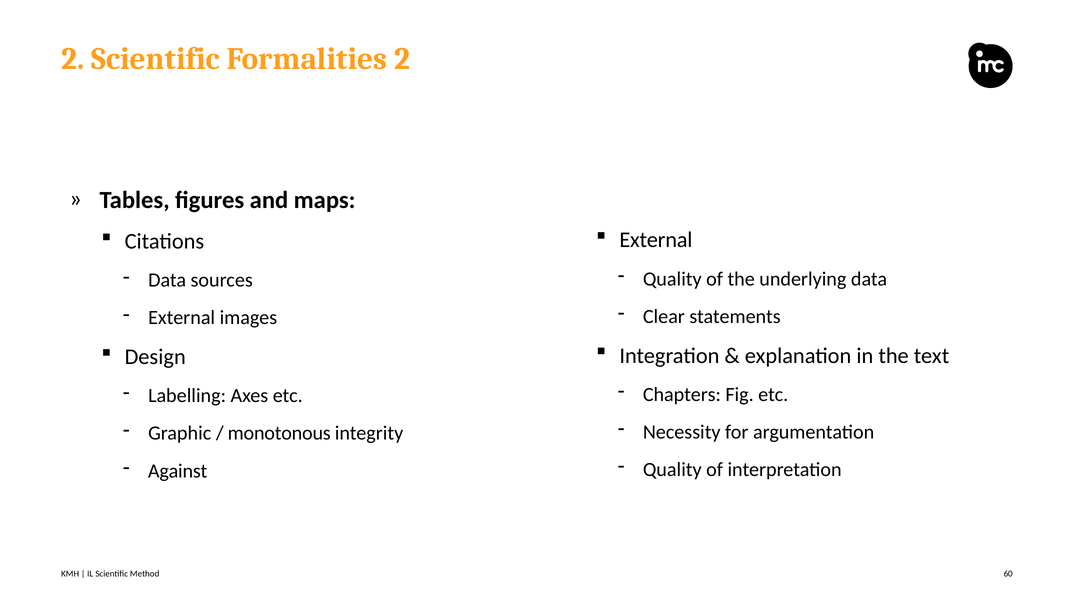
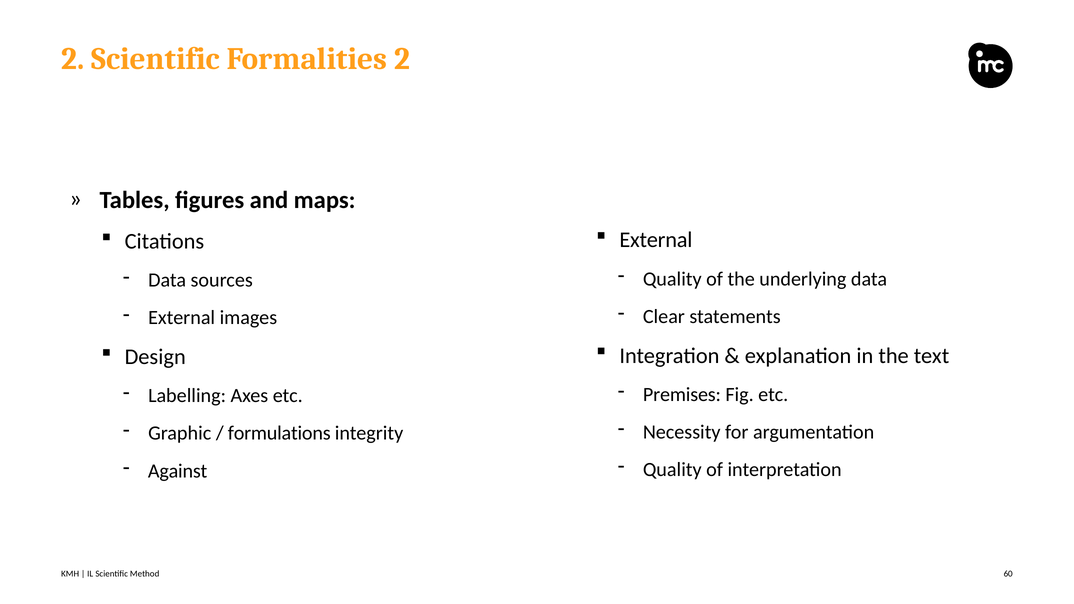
Chapters: Chapters -> Premises
monotonous: monotonous -> formulations
